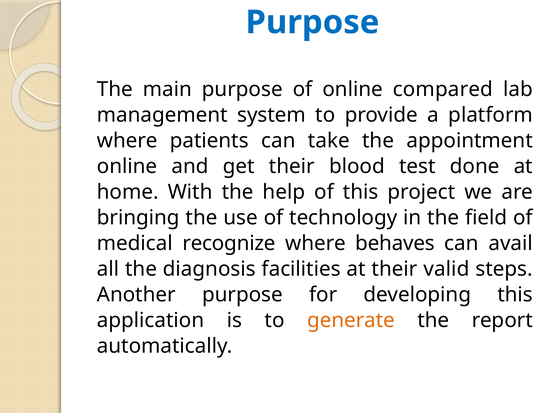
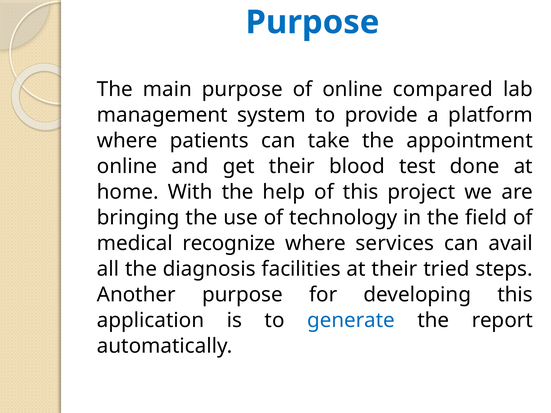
behaves: behaves -> services
valid: valid -> tried
generate colour: orange -> blue
